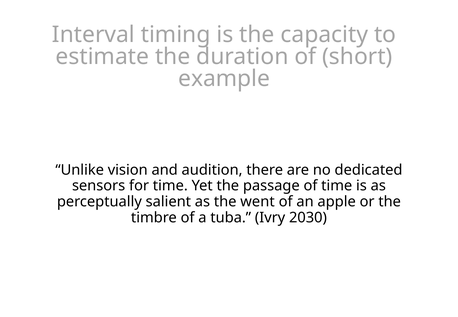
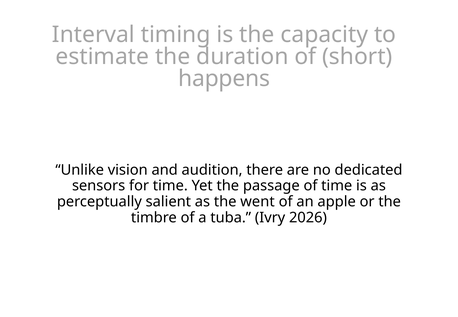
example: example -> happens
2030: 2030 -> 2026
